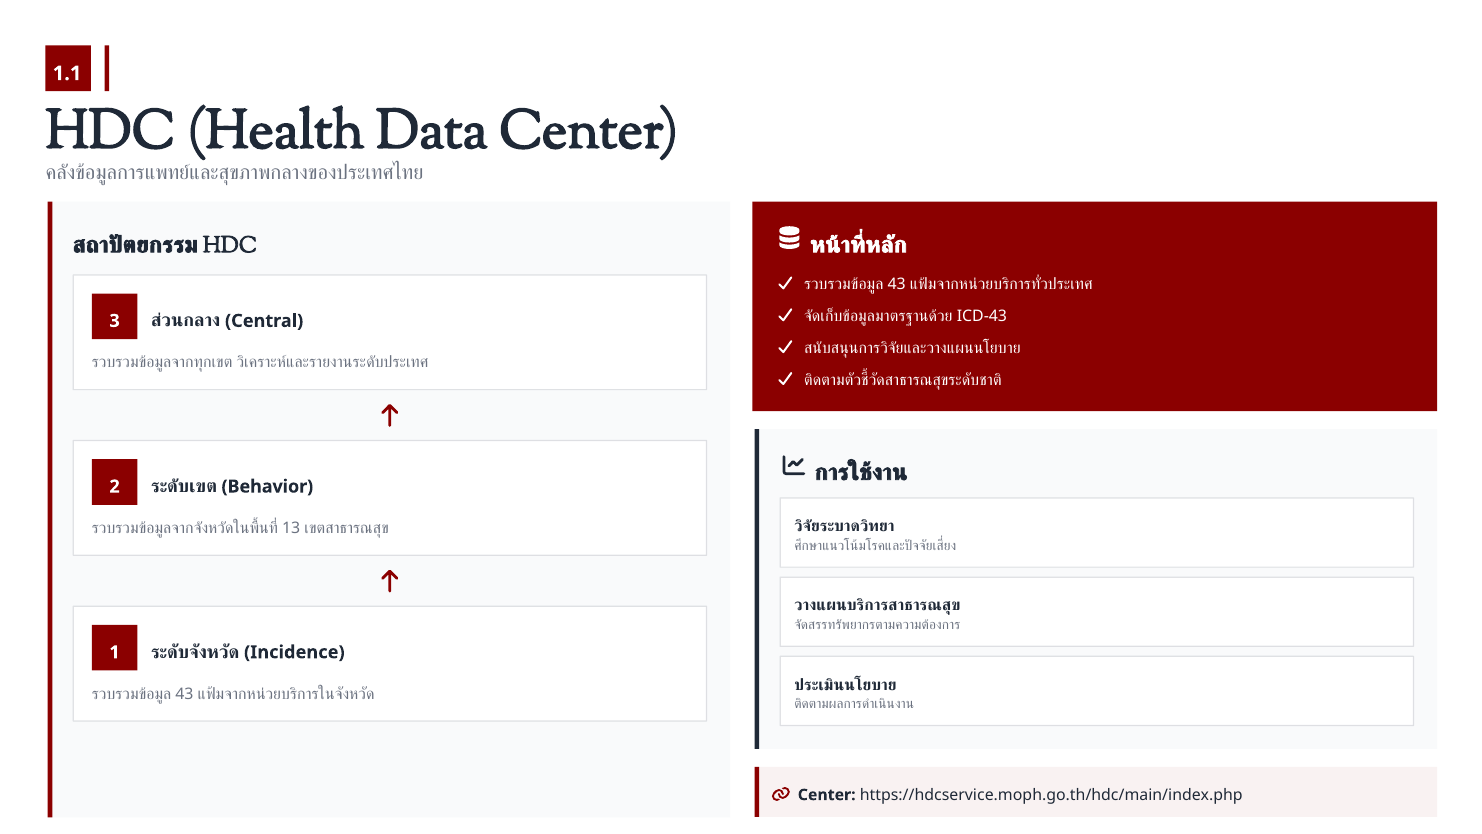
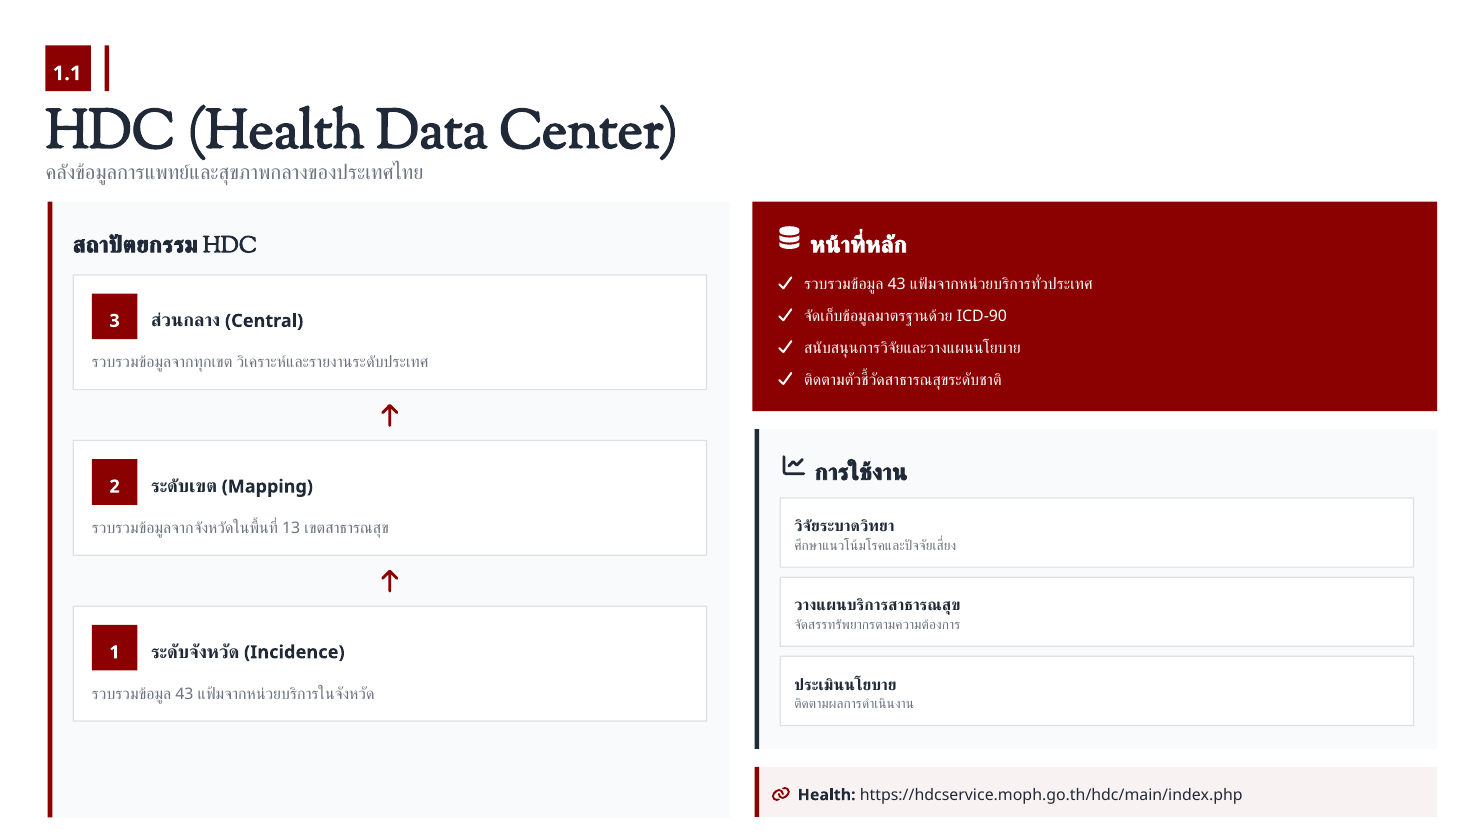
ICD-43: ICD-43 -> ICD-90
Behavior: Behavior -> Mapping
Center at (827, 795): Center -> Health
